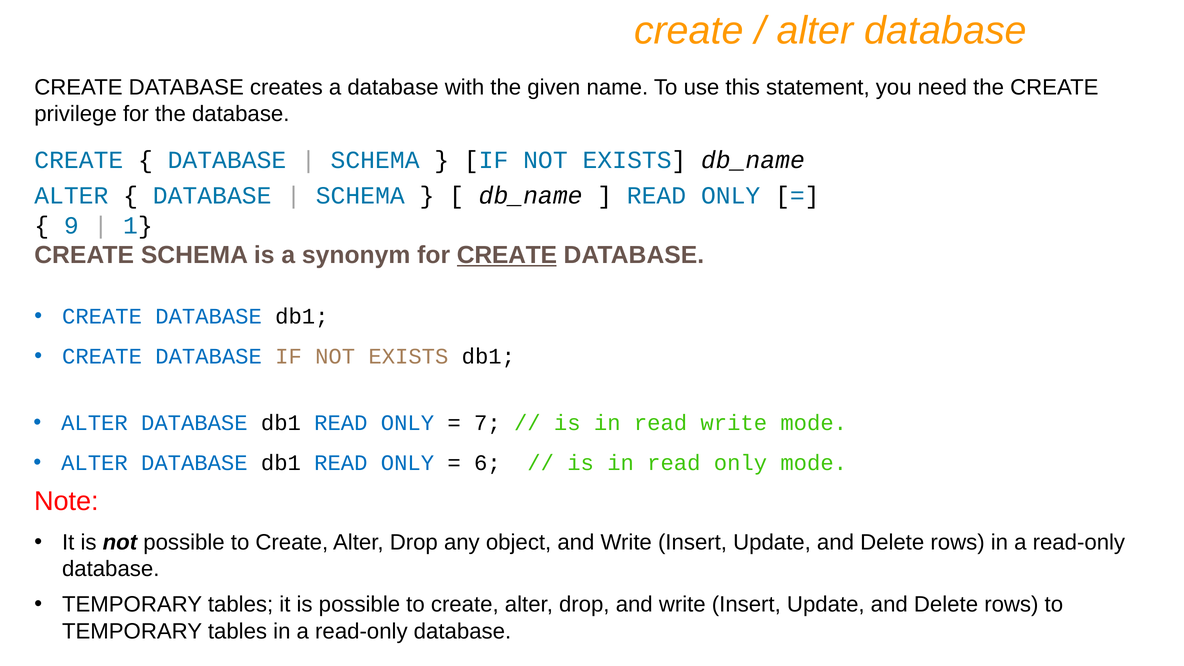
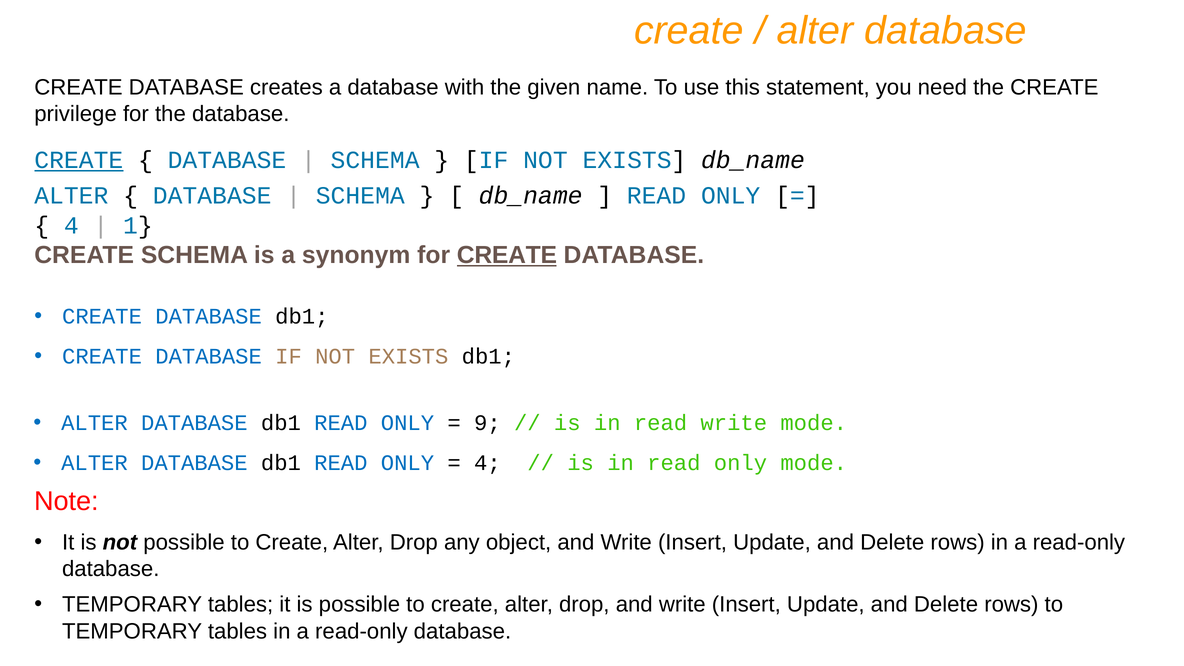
CREATE at (79, 160) underline: none -> present
9 at (71, 225): 9 -> 4
7: 7 -> 9
6 at (487, 463): 6 -> 4
